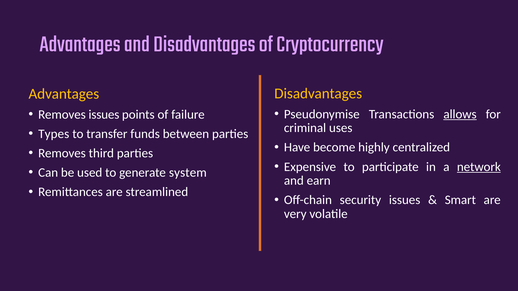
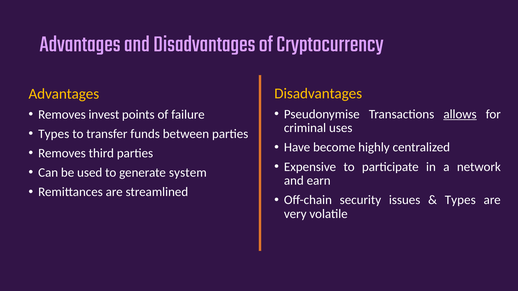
Removes issues: issues -> invest
network underline: present -> none
Smart at (460, 200): Smart -> Types
